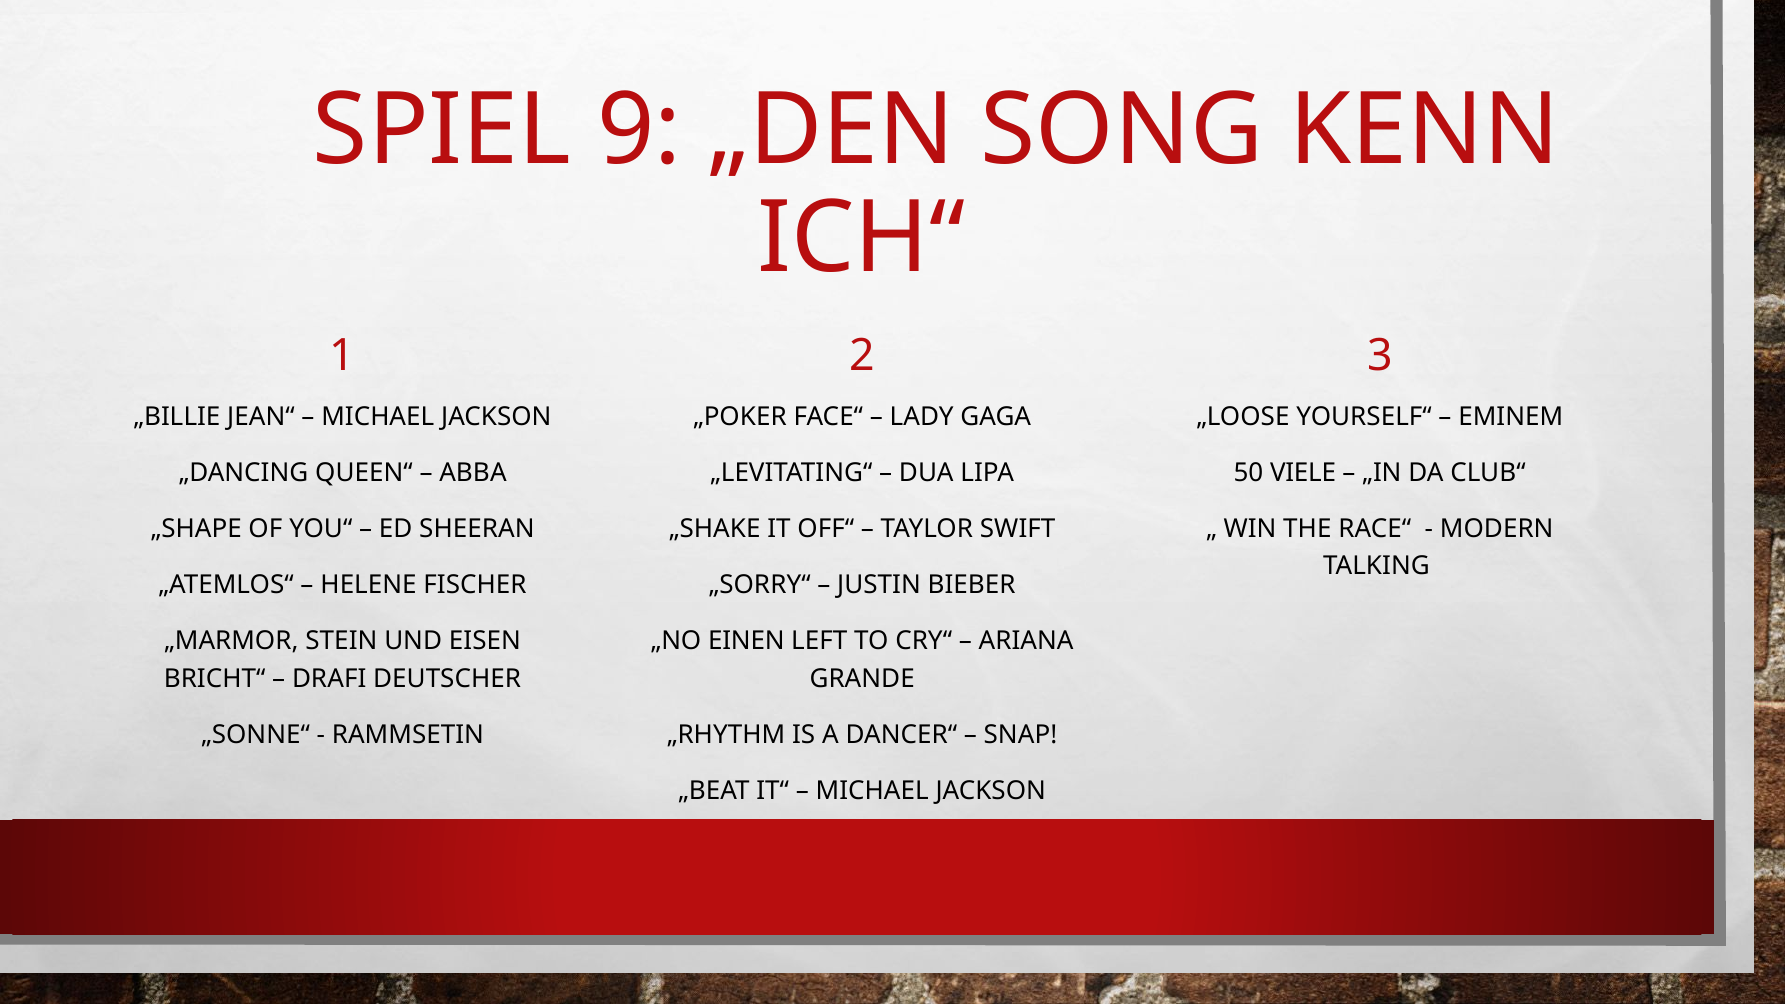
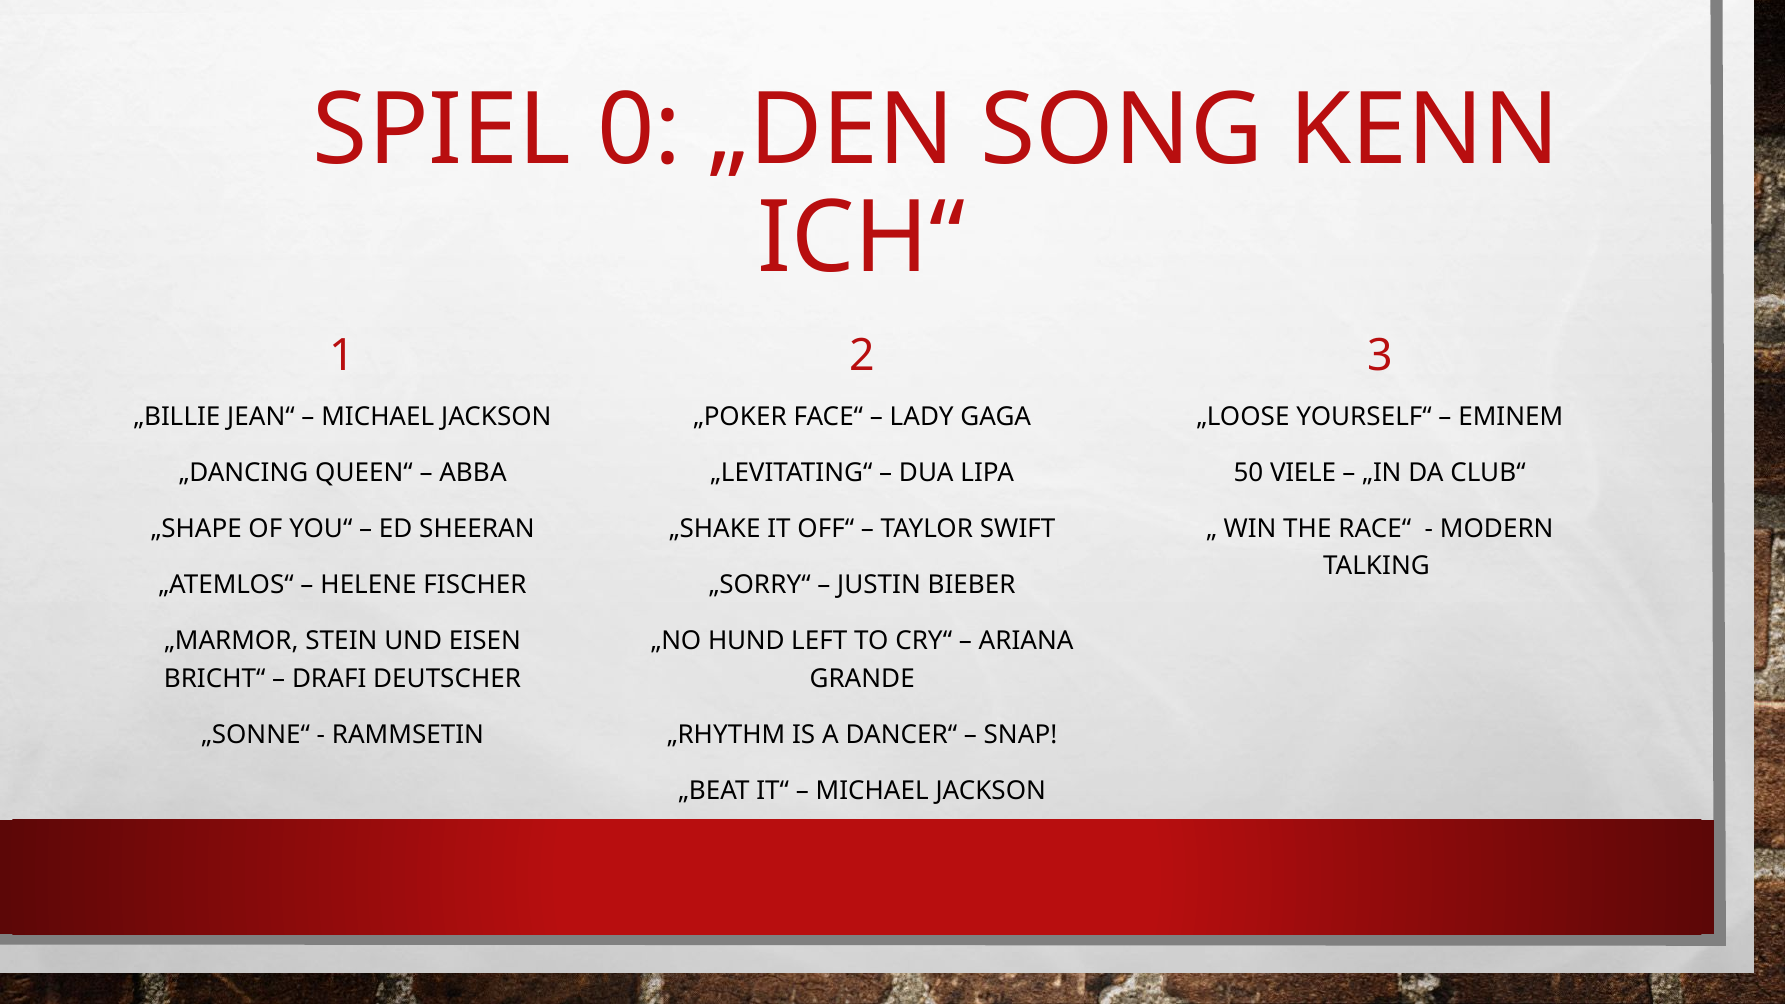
9: 9 -> 0
EINEN: EINEN -> HUND
